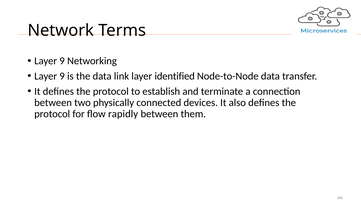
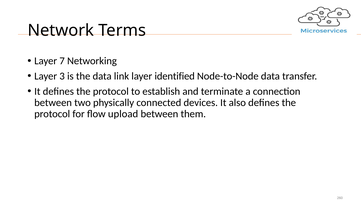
9 at (62, 61): 9 -> 7
9 at (62, 76): 9 -> 3
rapidly: rapidly -> upload
